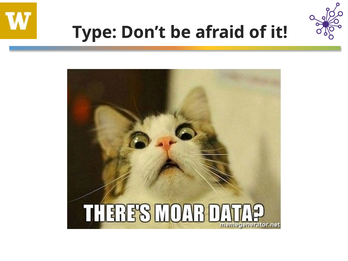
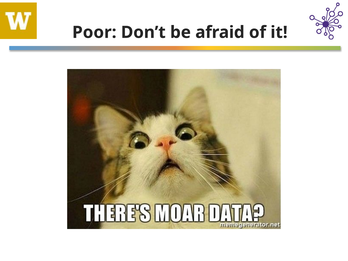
Type: Type -> Poor
